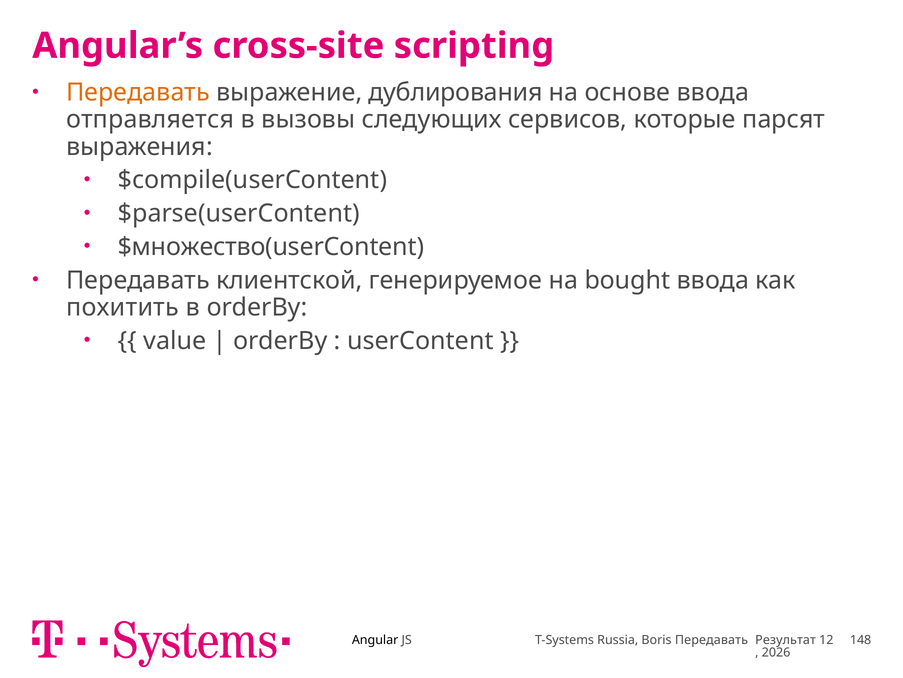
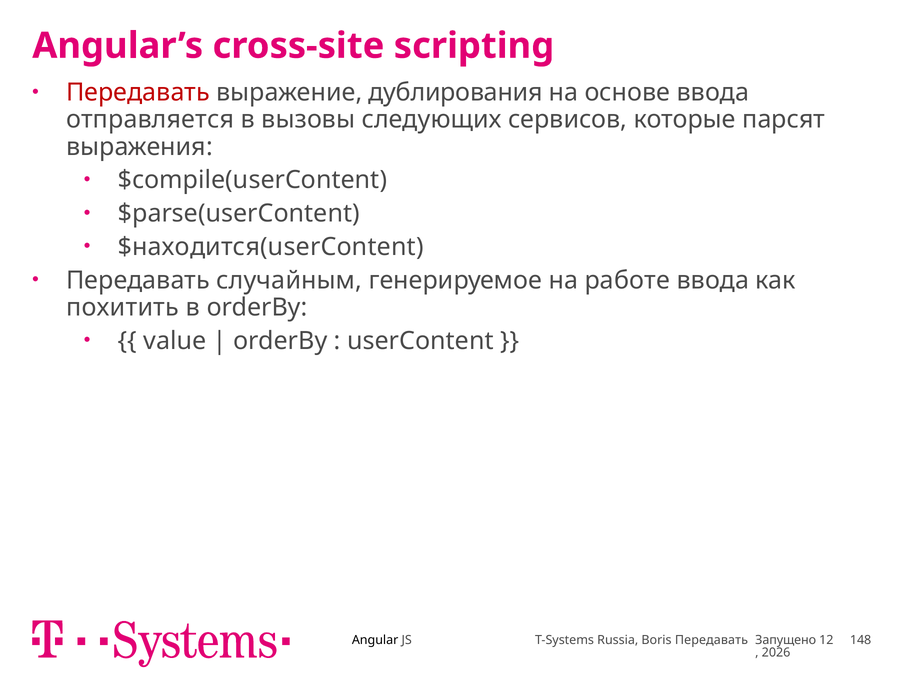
Передавать at (138, 92) colour: orange -> red
$множество(userContent: $множество(userContent -> $находится(userContent
клиентской: клиентской -> случайным
bought: bought -> работе
Результат: Результат -> Запущено
